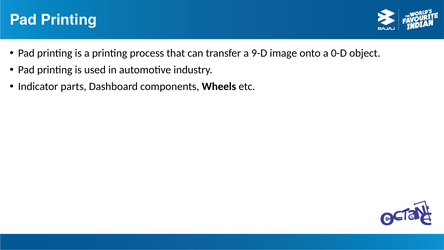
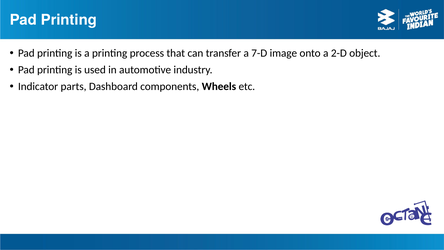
9-D: 9-D -> 7-D
0-D: 0-D -> 2-D
